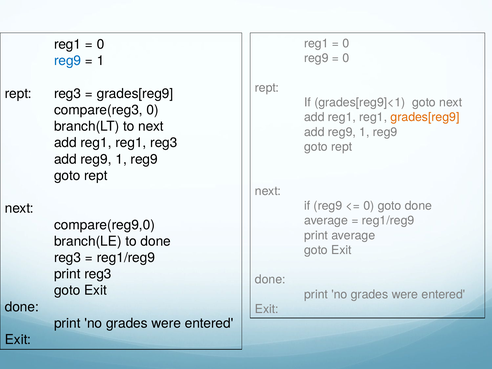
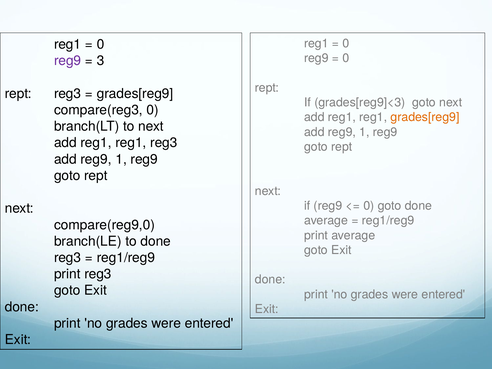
reg9 at (68, 61) colour: blue -> purple
1 at (101, 61): 1 -> 3
grades[reg9]<1: grades[reg9]<1 -> grades[reg9]<3
